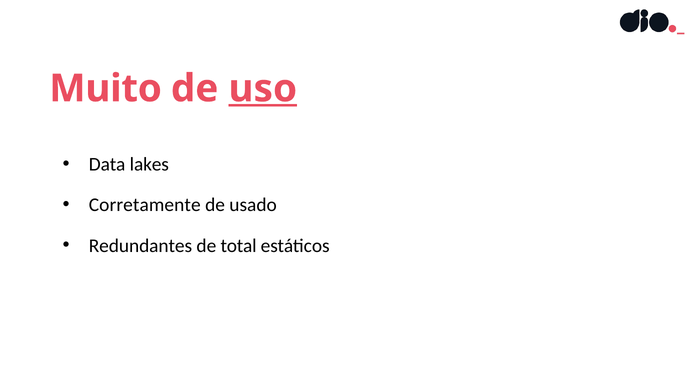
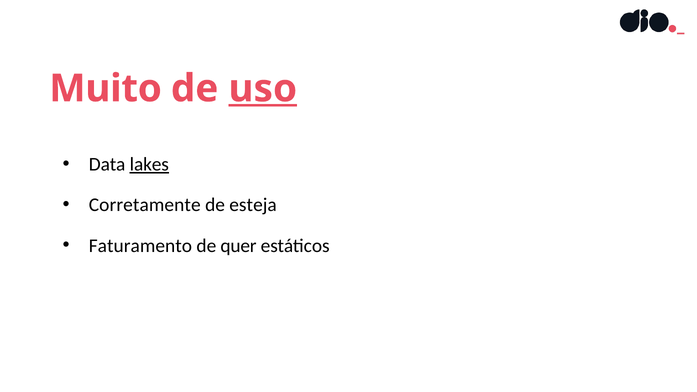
lakes underline: none -> present
usado: usado -> esteja
Redundantes: Redundantes -> Faturamento
total: total -> quer
